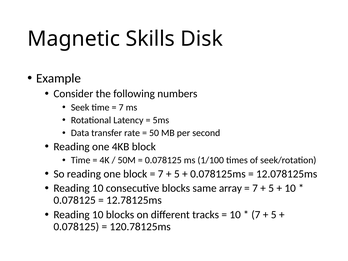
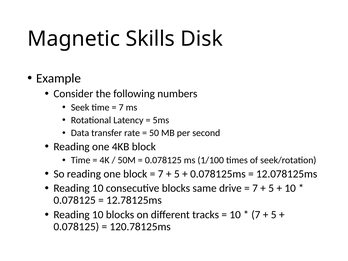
array: array -> drive
